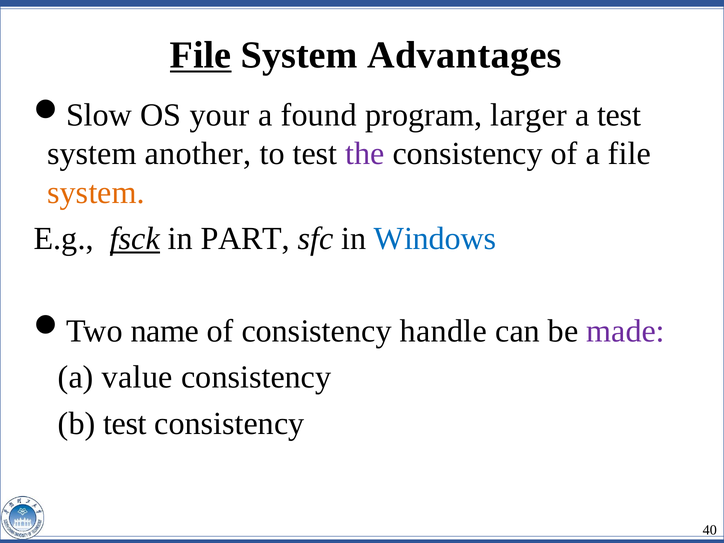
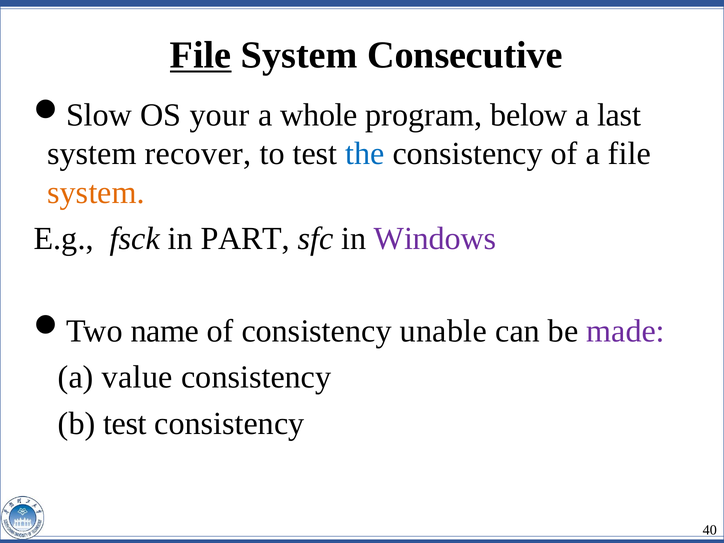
Advantages: Advantages -> Consecutive
found: found -> whole
larger: larger -> below
a test: test -> last
another: another -> recover
the colour: purple -> blue
fsck underline: present -> none
Windows colour: blue -> purple
handle: handle -> unable
